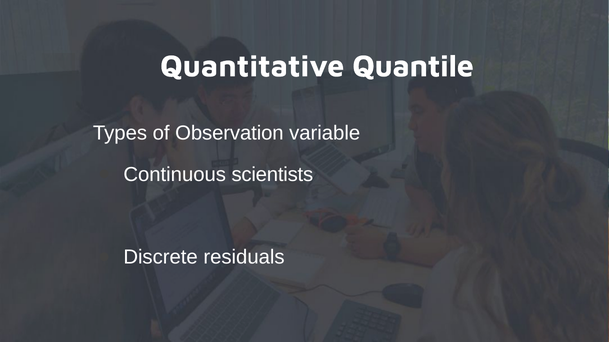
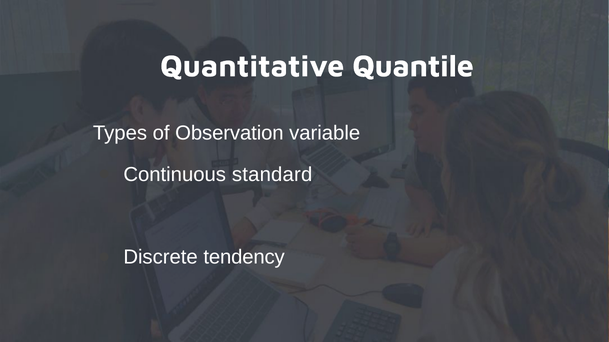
scientists: scientists -> standard
residuals: residuals -> tendency
